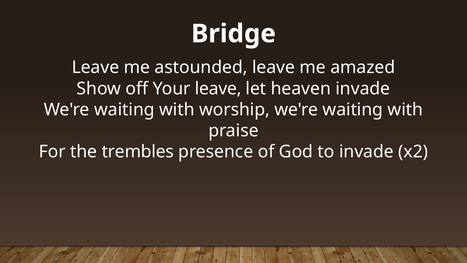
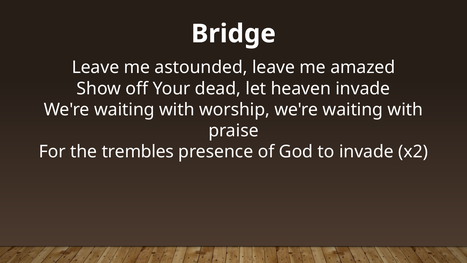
Your leave: leave -> dead
